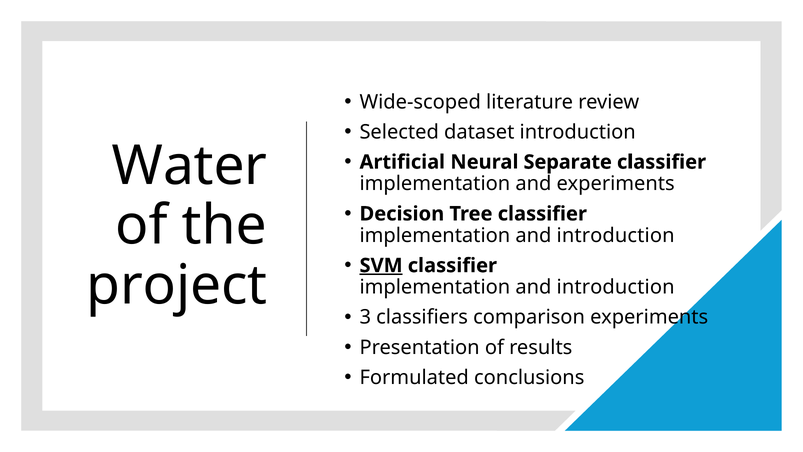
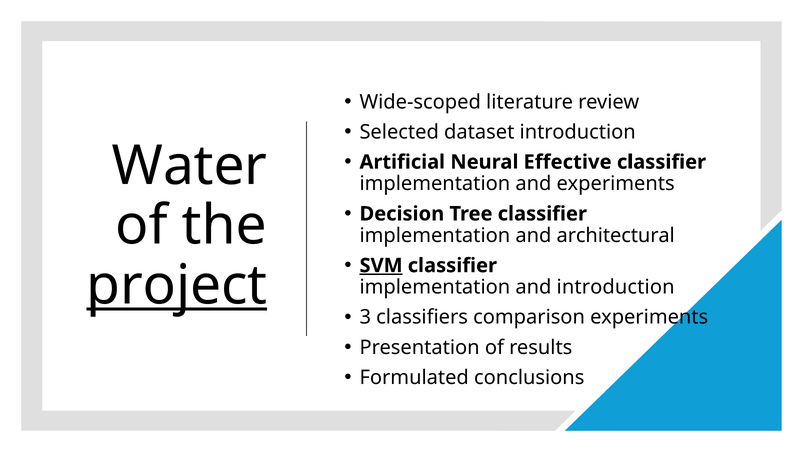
Separate: Separate -> Effective
introduction at (616, 235): introduction -> architectural
project underline: none -> present
